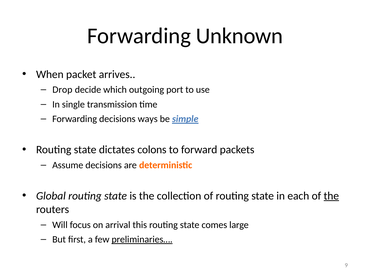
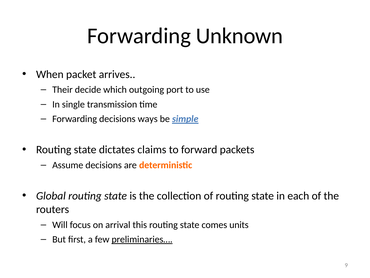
Drop: Drop -> Their
colons: colons -> claims
the at (331, 195) underline: present -> none
large: large -> units
